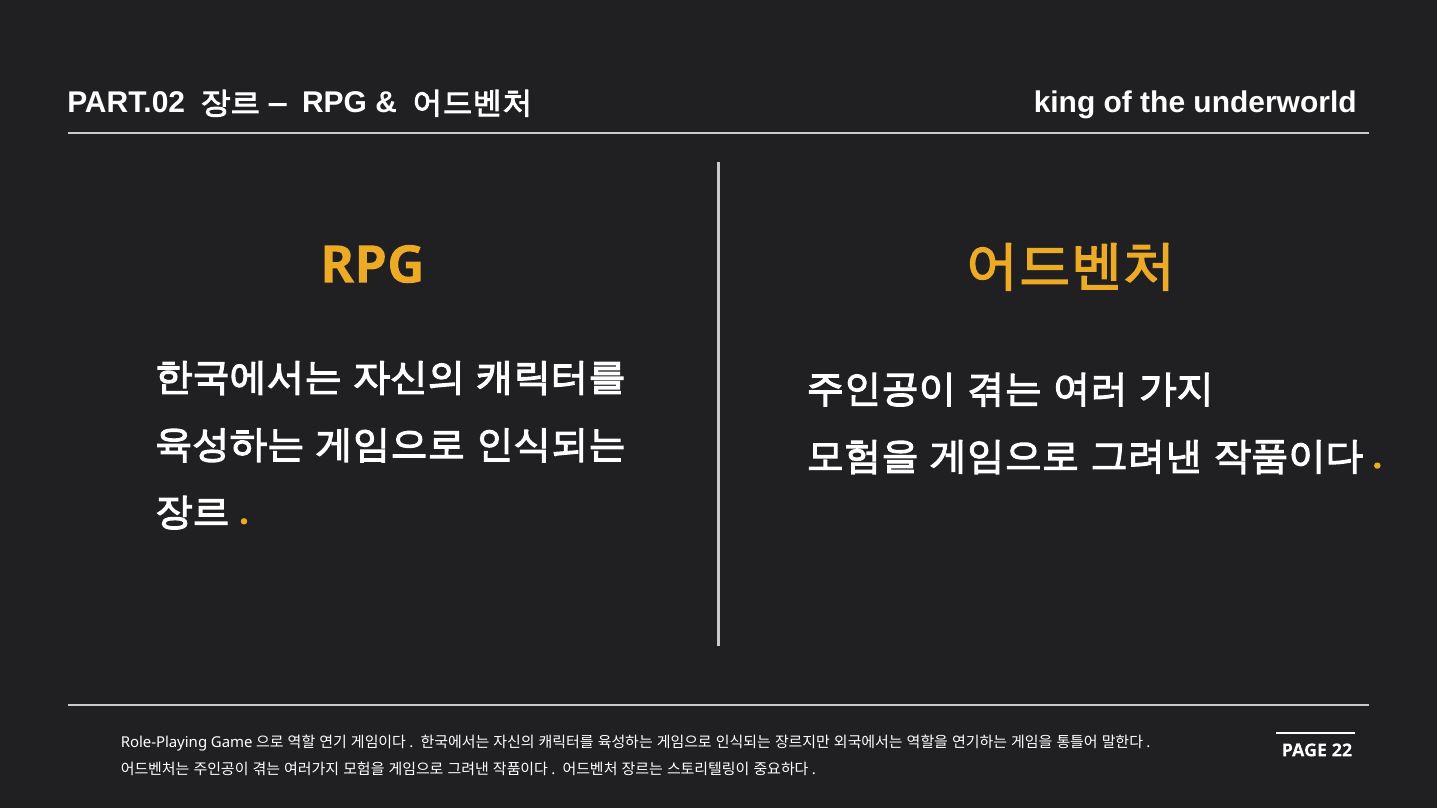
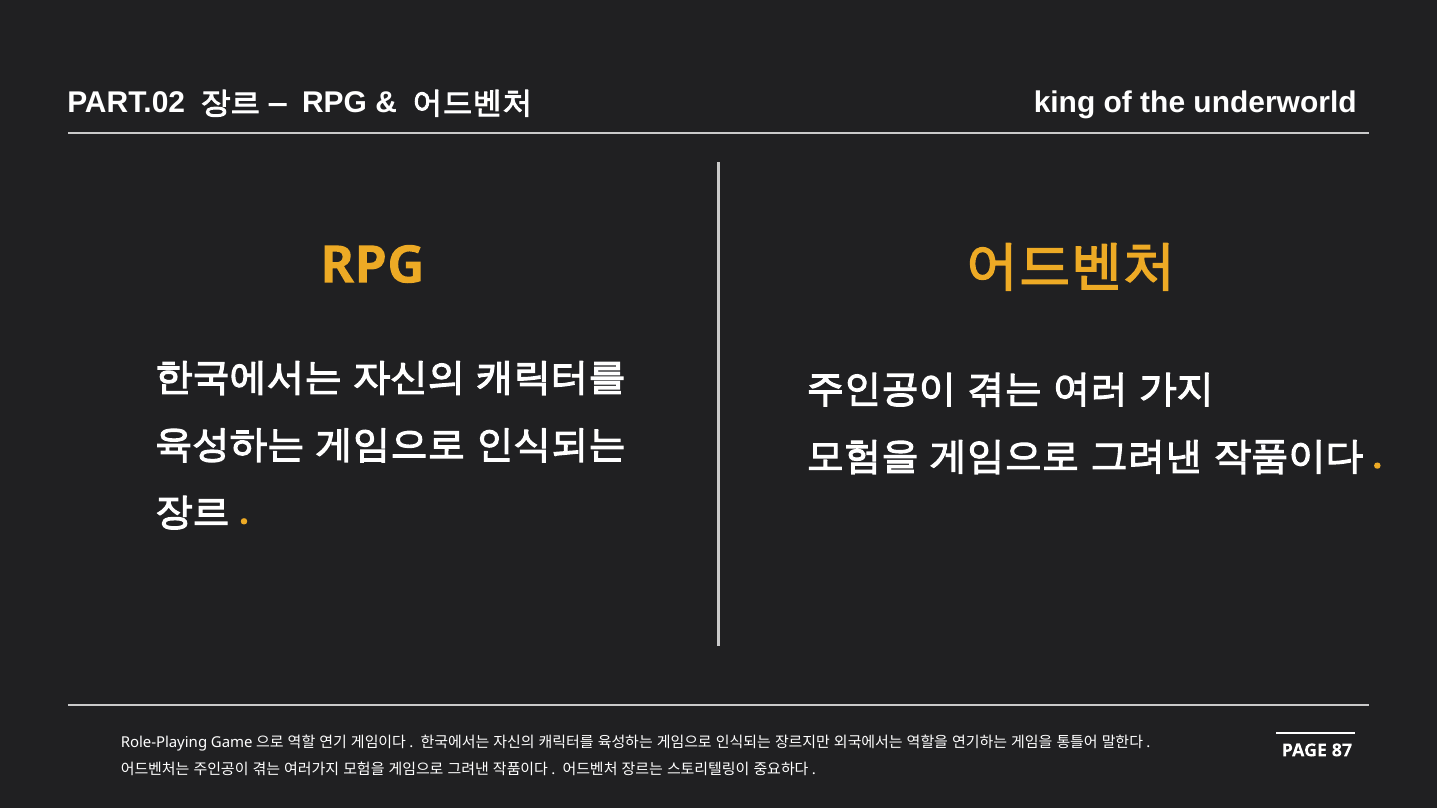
22: 22 -> 87
